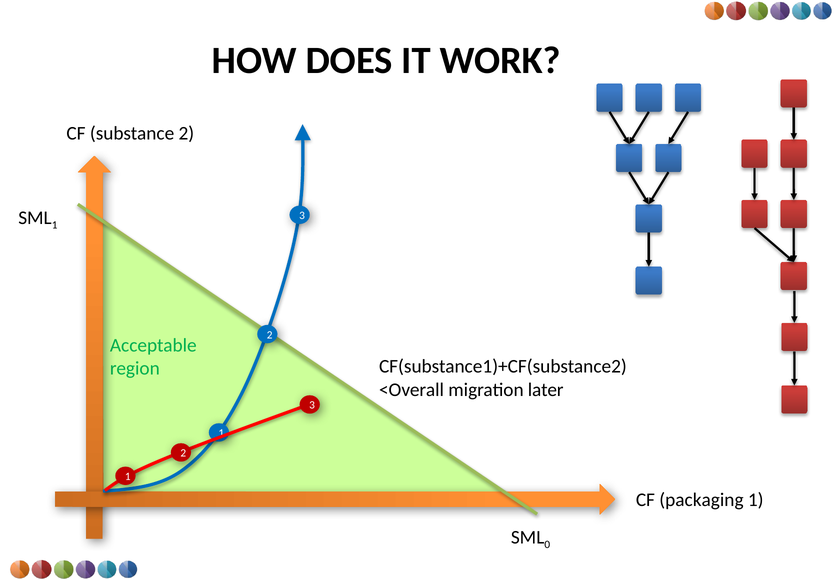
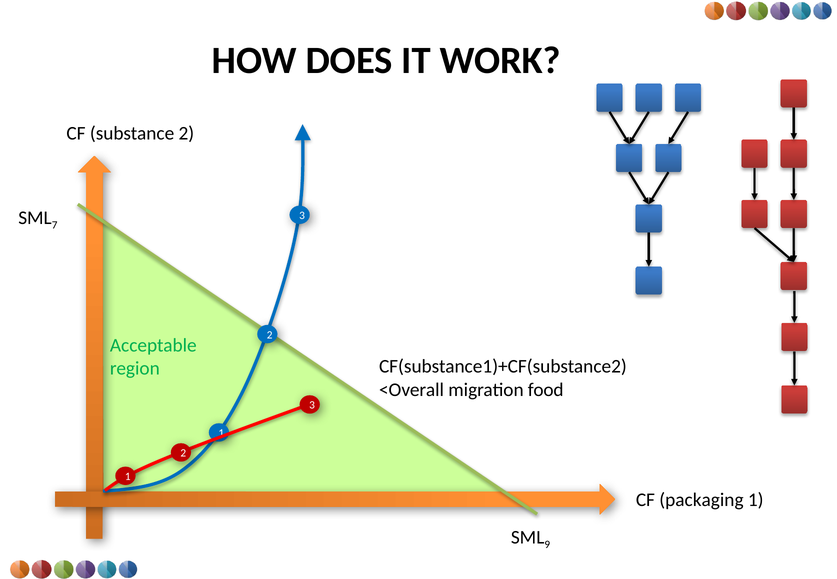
1 at (55, 225): 1 -> 7
later: later -> food
0: 0 -> 9
